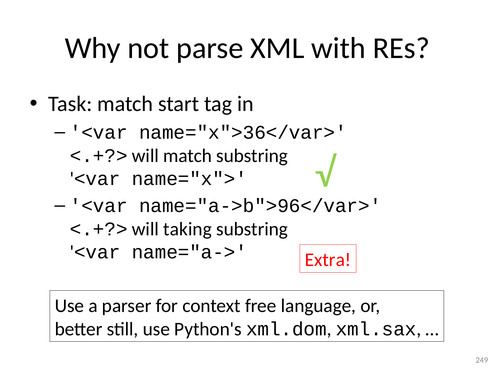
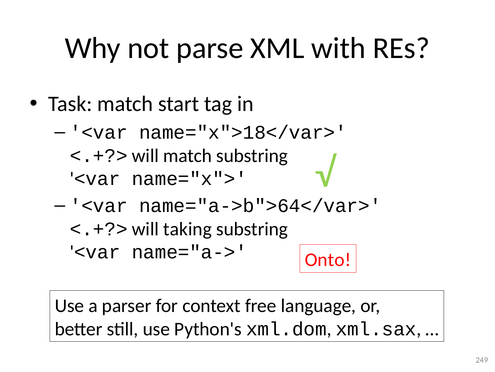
name="x">36</var>: name="x">36</var> -> name="x">18</var>
name="a->b">96</var>: name="a->b">96</var> -> name="a->b">64</var>
Extra: Extra -> Onto
